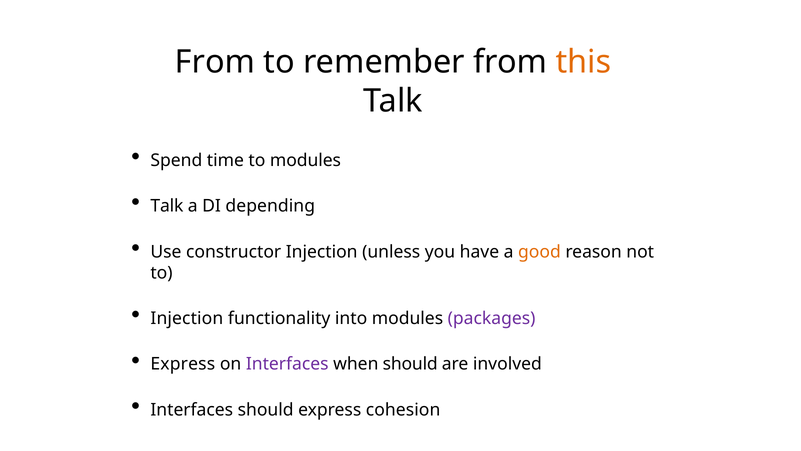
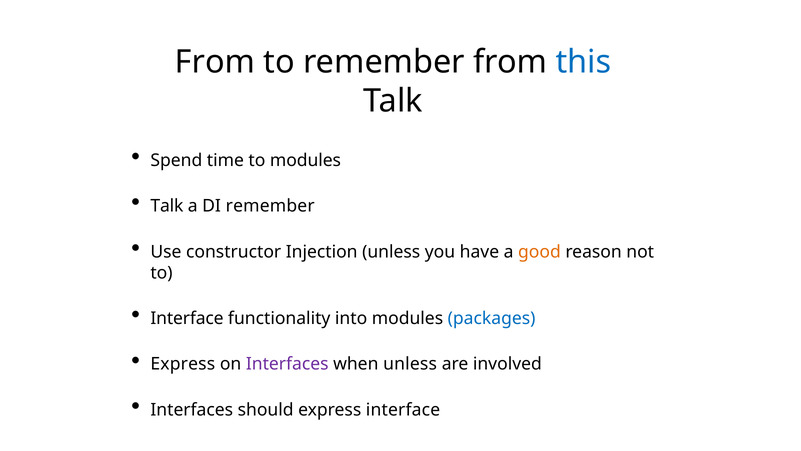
this colour: orange -> blue
DI depending: depending -> remember
Injection at (187, 318): Injection -> Interface
packages colour: purple -> blue
when should: should -> unless
express cohesion: cohesion -> interface
